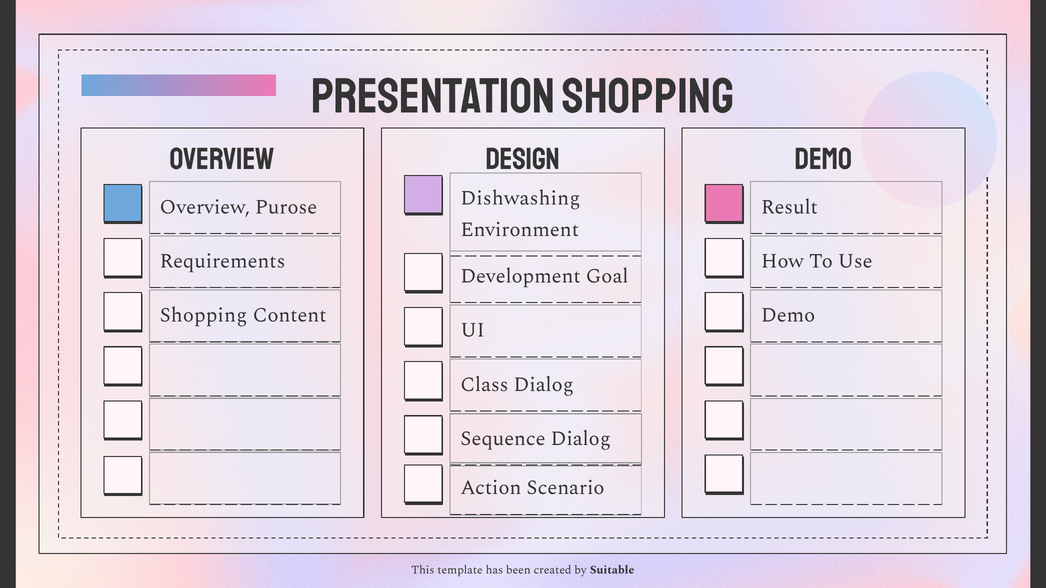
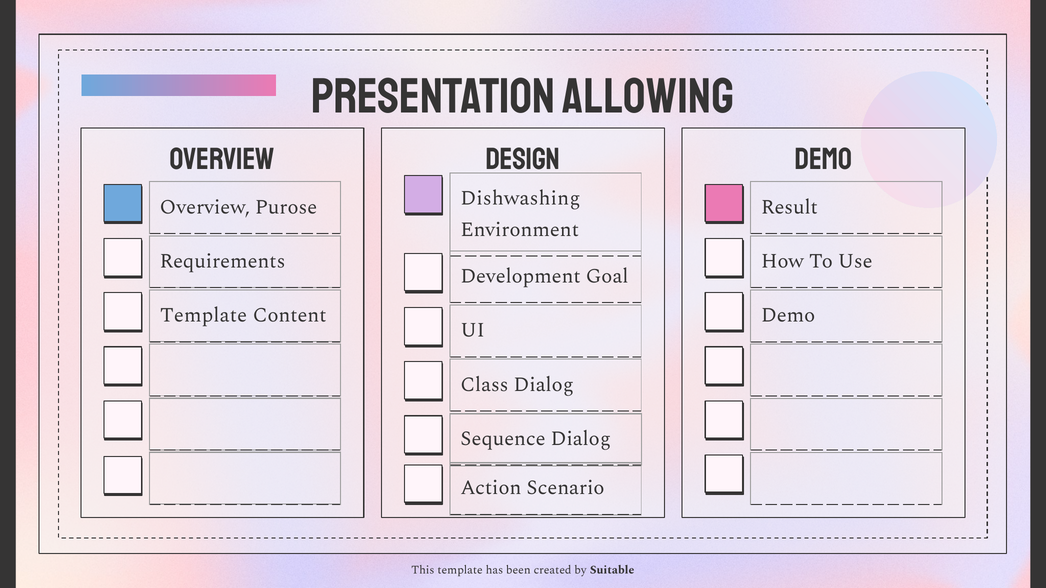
Presentation Shopping: Shopping -> Allowing
Shopping at (204, 315): Shopping -> Template
